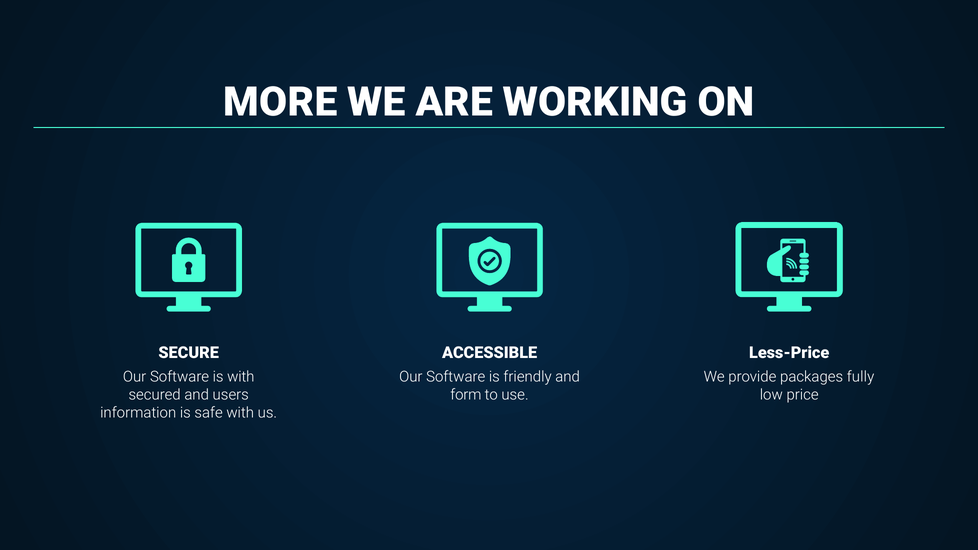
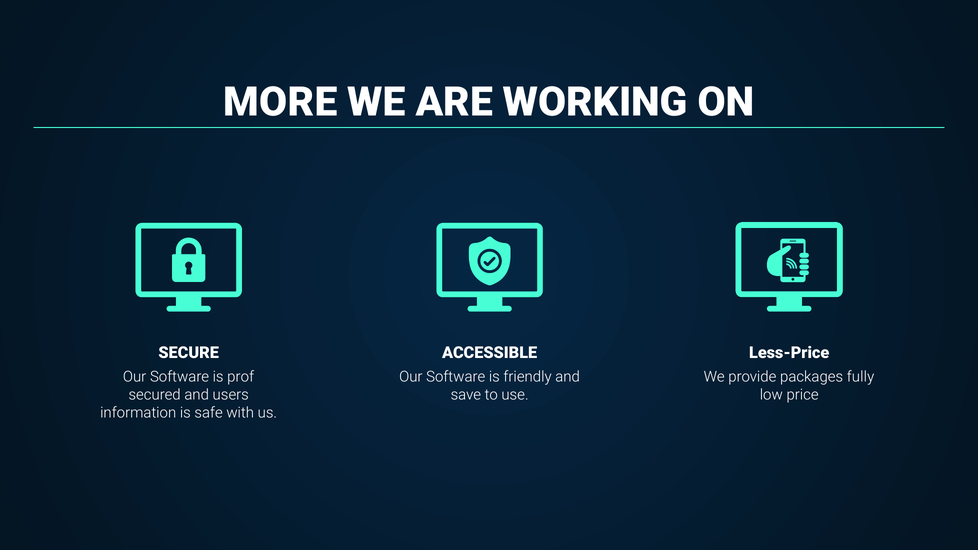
is with: with -> prof
form: form -> save
